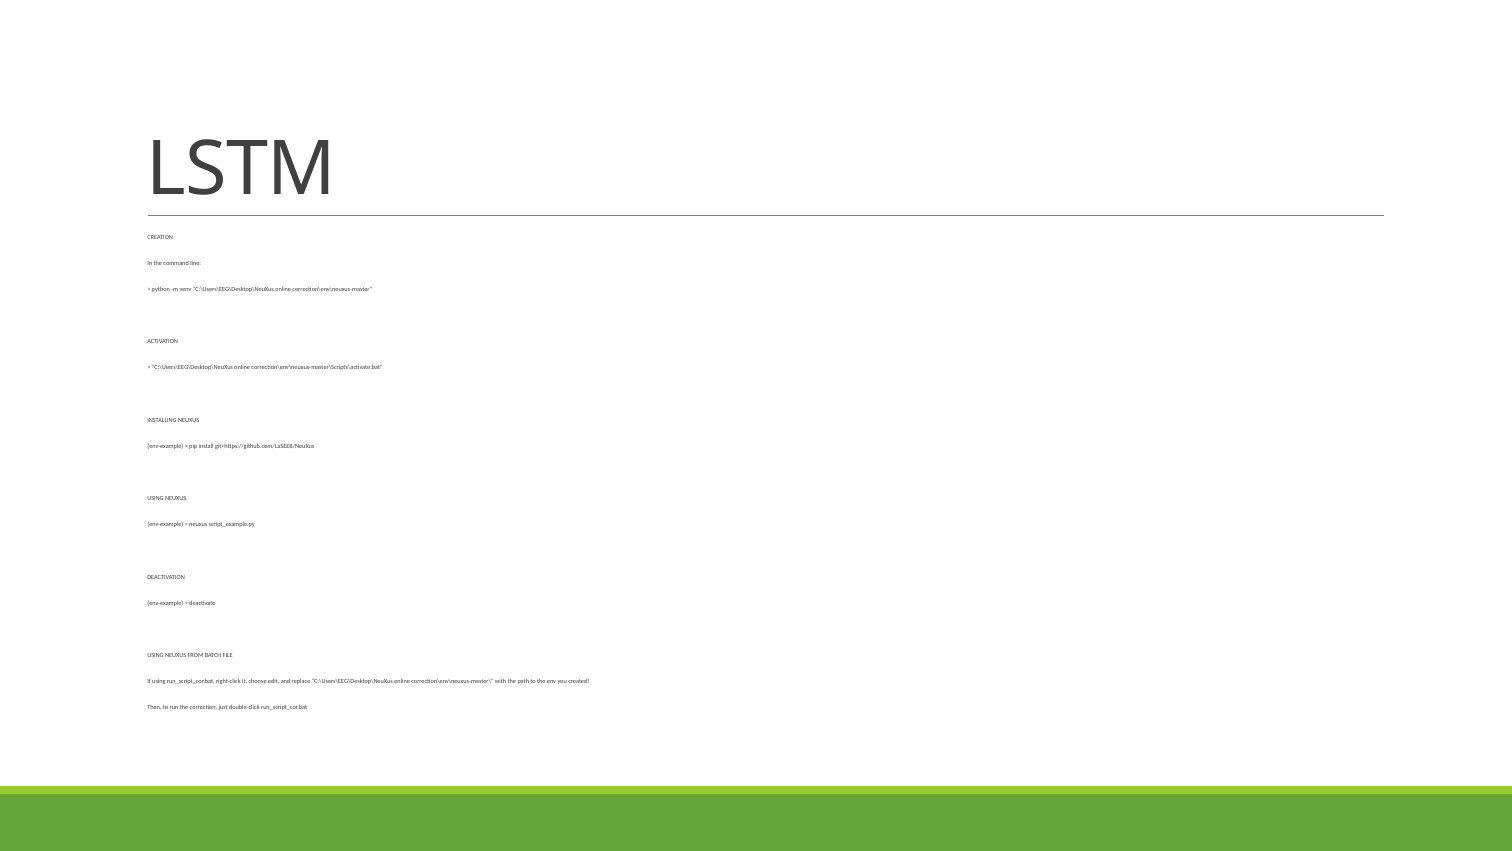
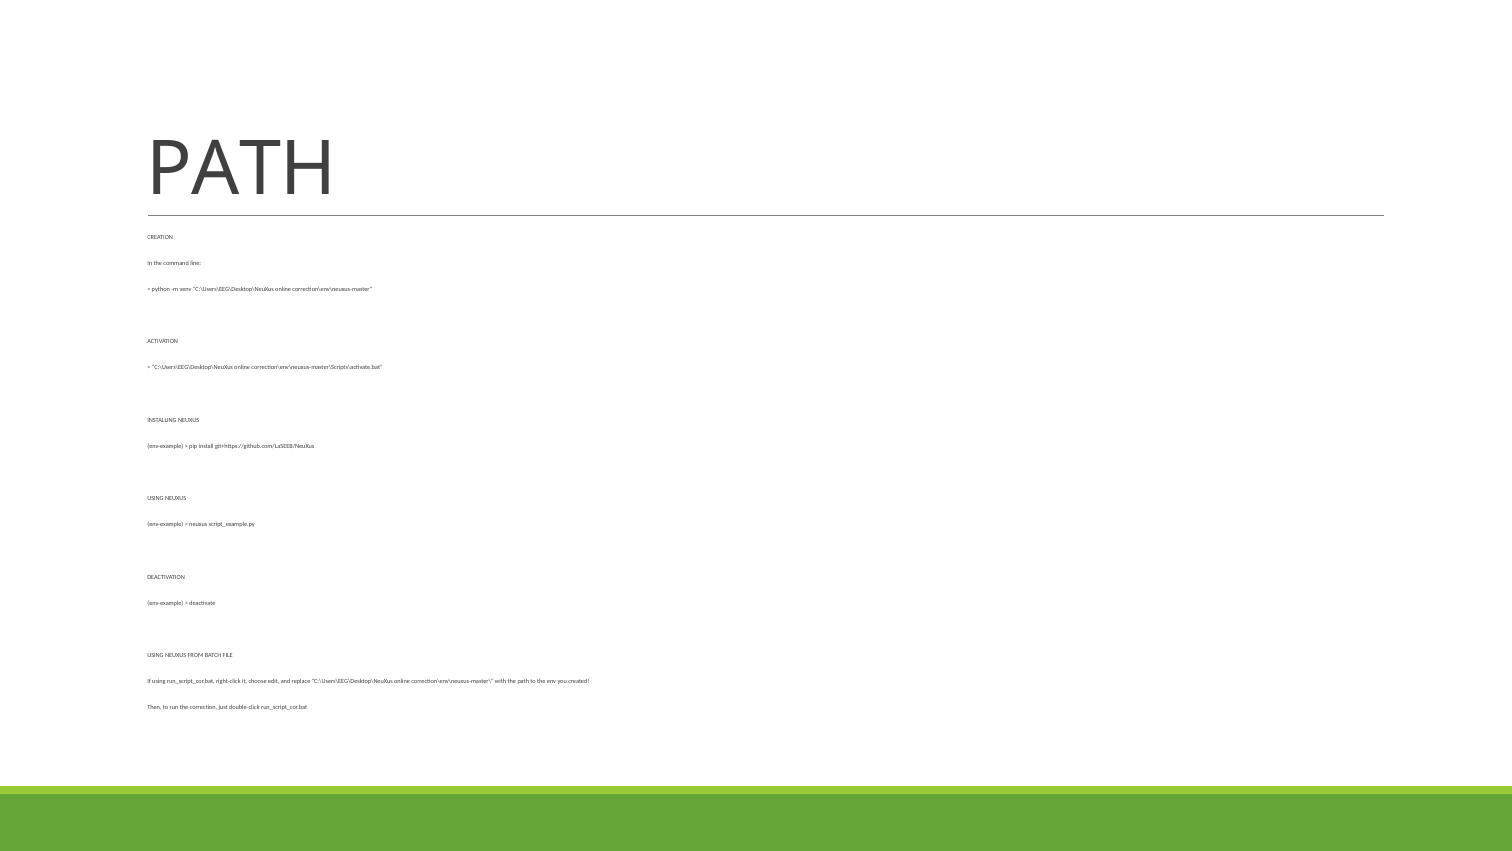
LSTM at (242, 169): LSTM -> PATH
